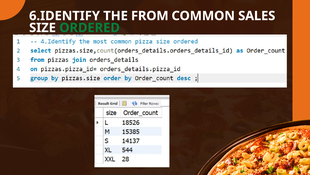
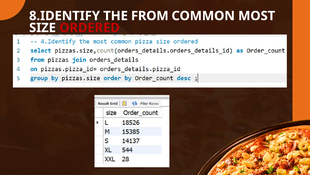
6.IDENTIFY: 6.IDENTIFY -> 8.IDENTIFY
SALES: SALES -> MOST
ORDERED colour: green -> red
